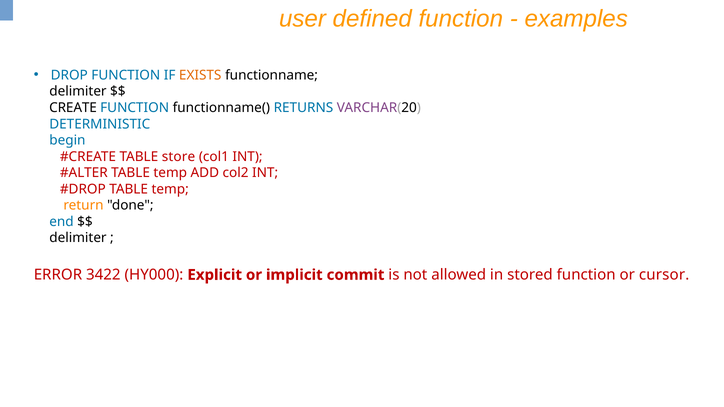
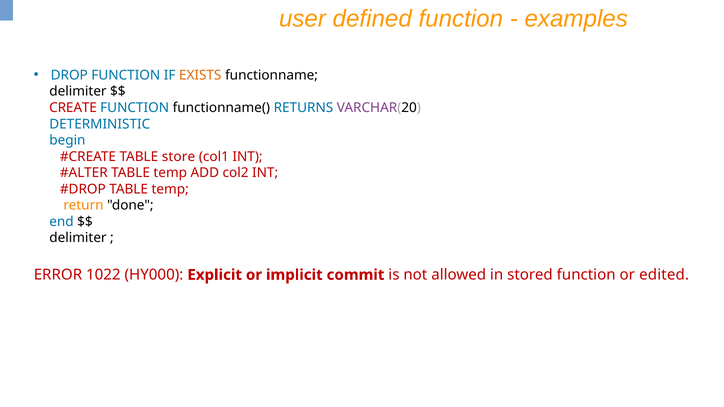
CREATE colour: black -> red
3422: 3422 -> 1022
cursor: cursor -> edited
